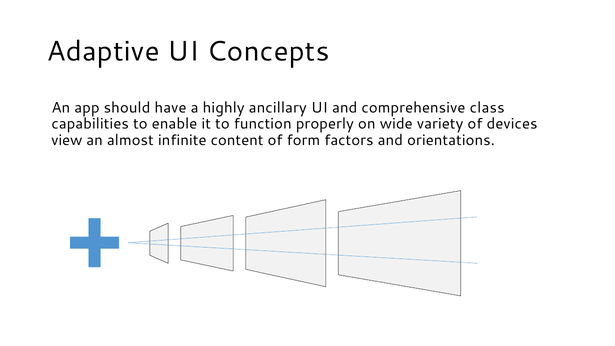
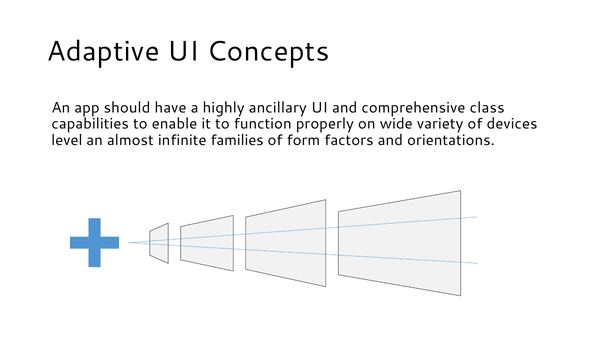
view: view -> level
content: content -> families
